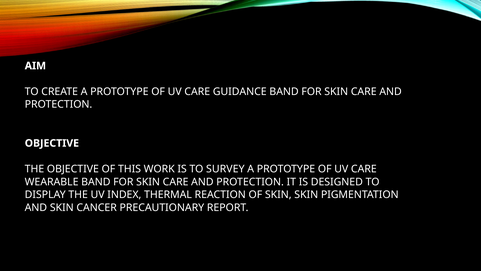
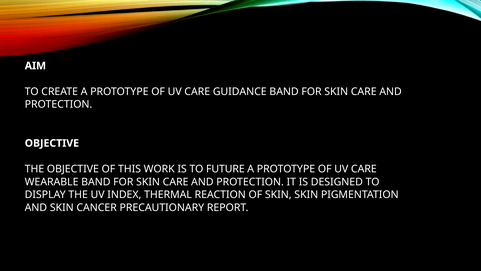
SURVEY: SURVEY -> FUTURE
